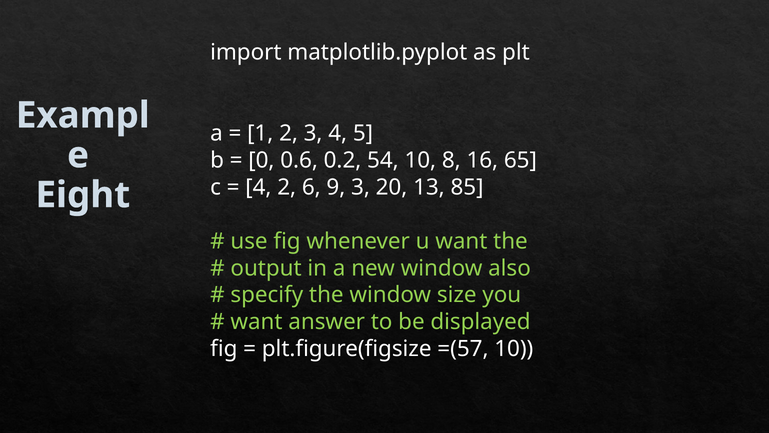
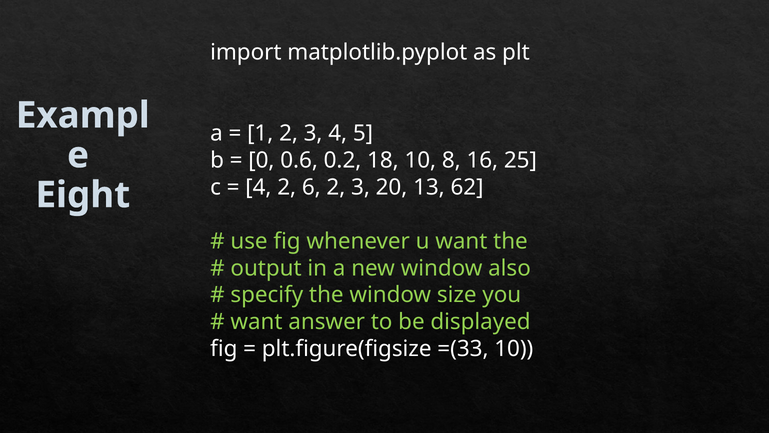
54: 54 -> 18
65: 65 -> 25
6 9: 9 -> 2
85: 85 -> 62
=(57: =(57 -> =(33
